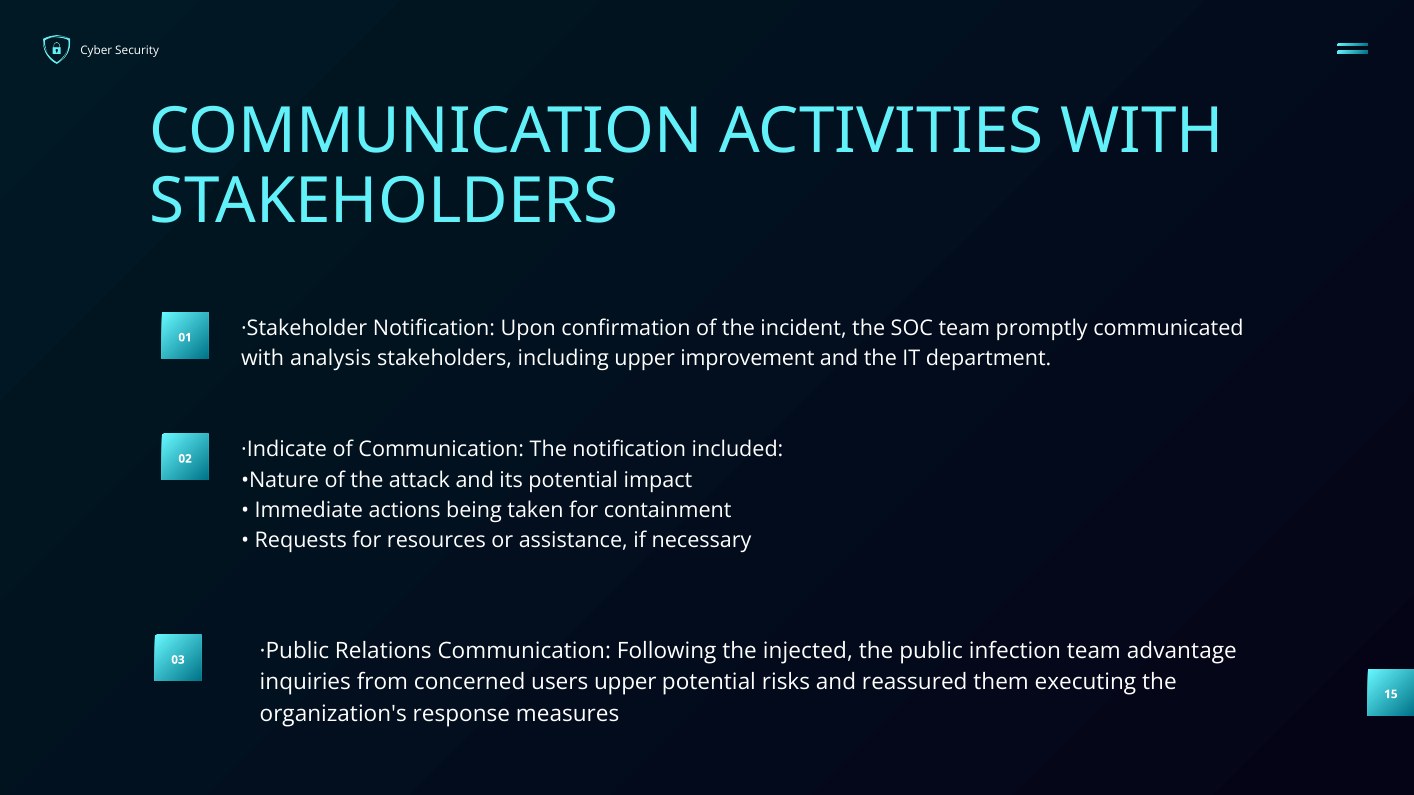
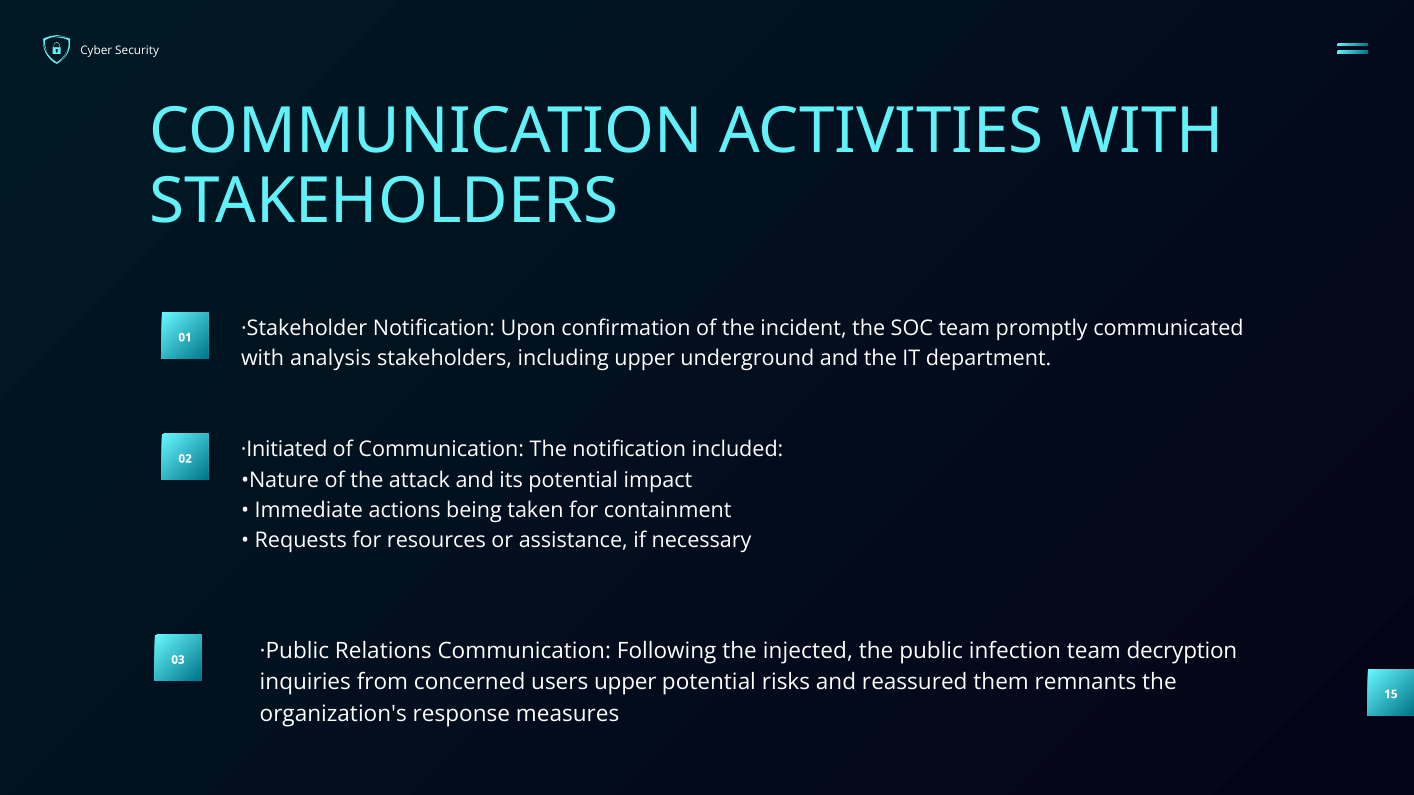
improvement: improvement -> underground
·Indicate: ·Indicate -> ·Initiated
advantage: advantage -> decryption
executing: executing -> remnants
